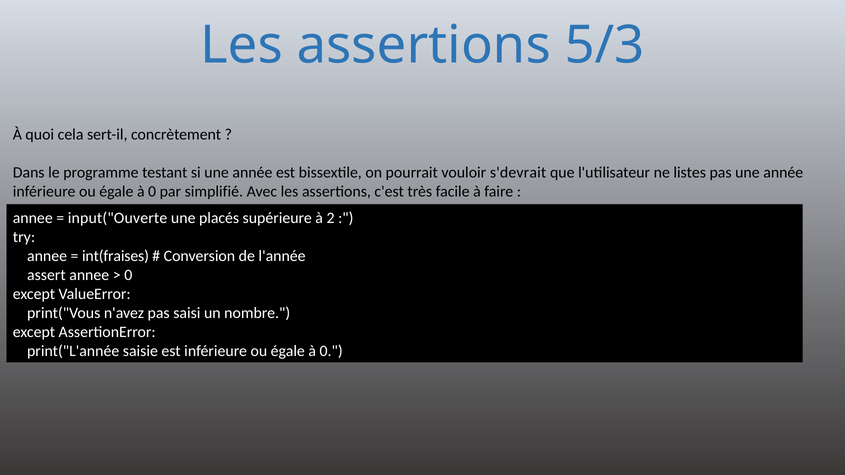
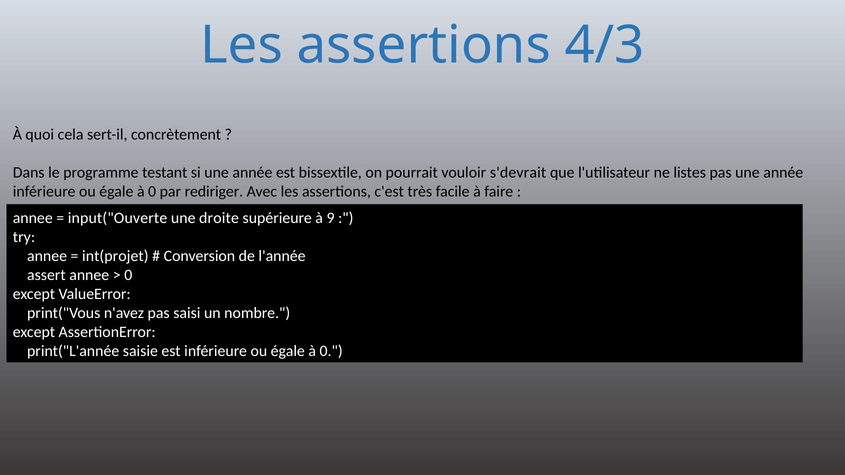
5/3: 5/3 -> 4/3
simplifié: simplifié -> rediriger
placés: placés -> droite
2: 2 -> 9
int(fraises: int(fraises -> int(projet
